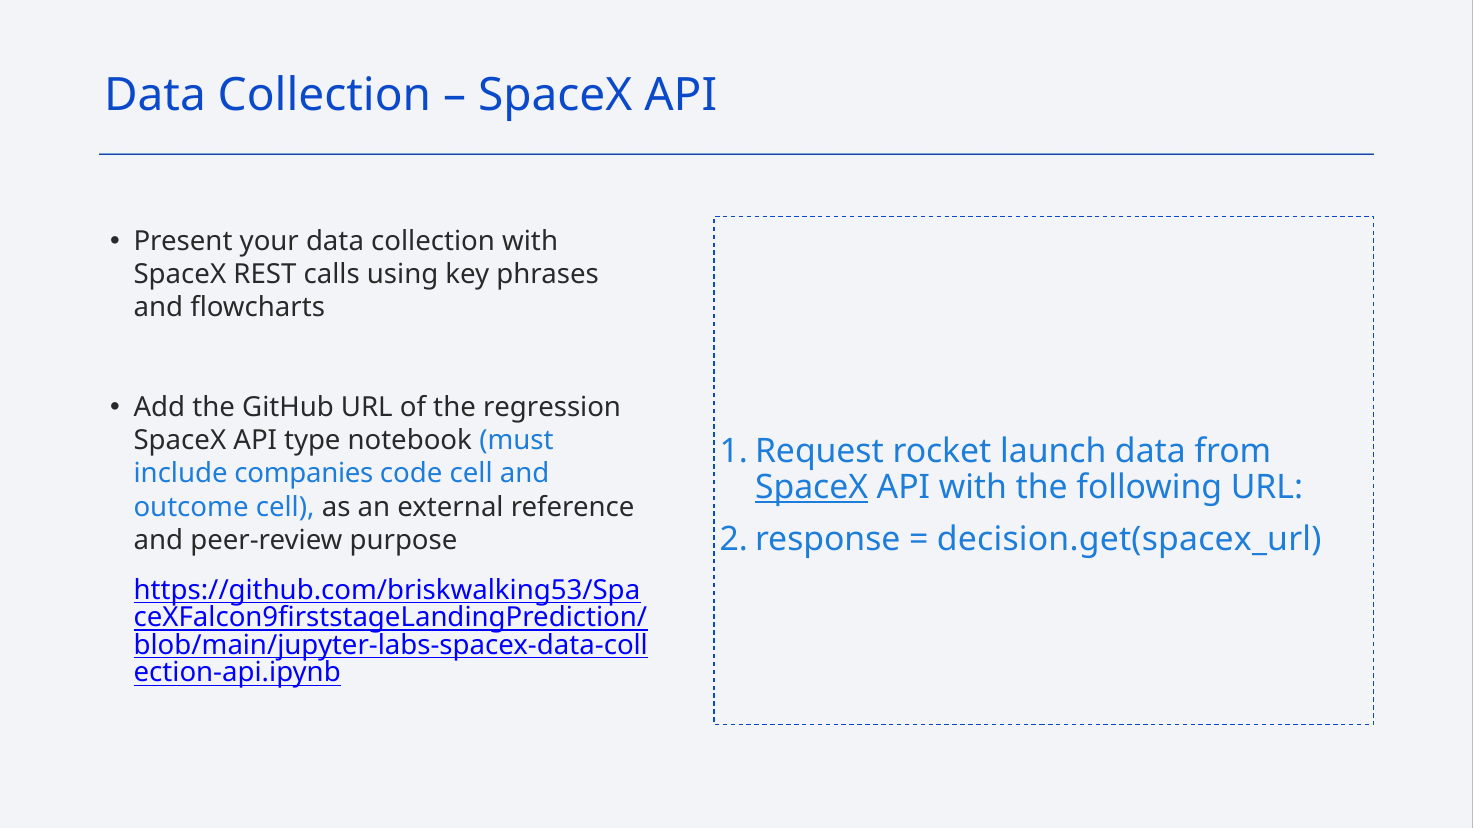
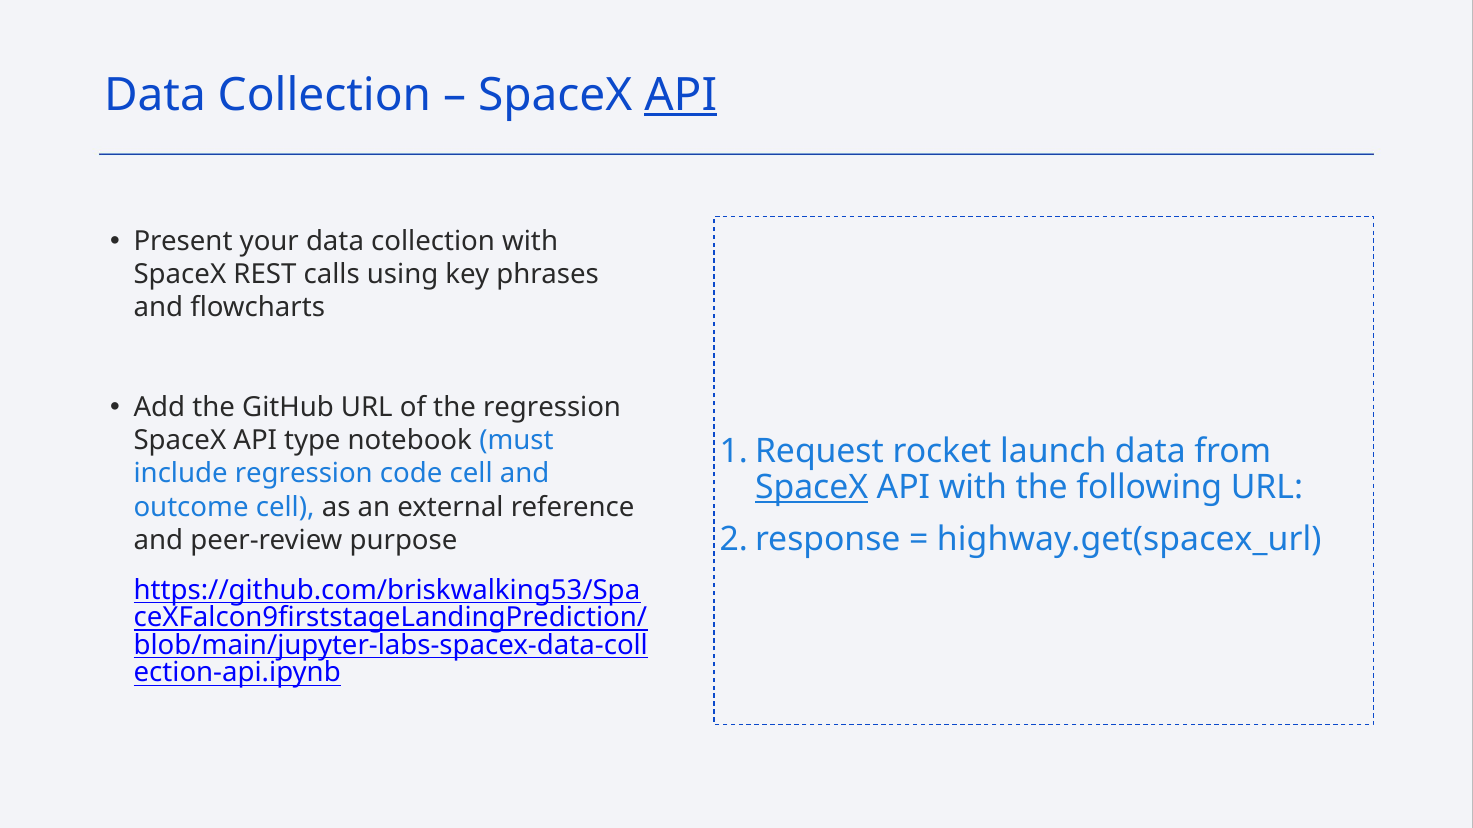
API at (681, 95) underline: none -> present
include companies: companies -> regression
decision.get(spacex_url: decision.get(spacex_url -> highway.get(spacex_url
